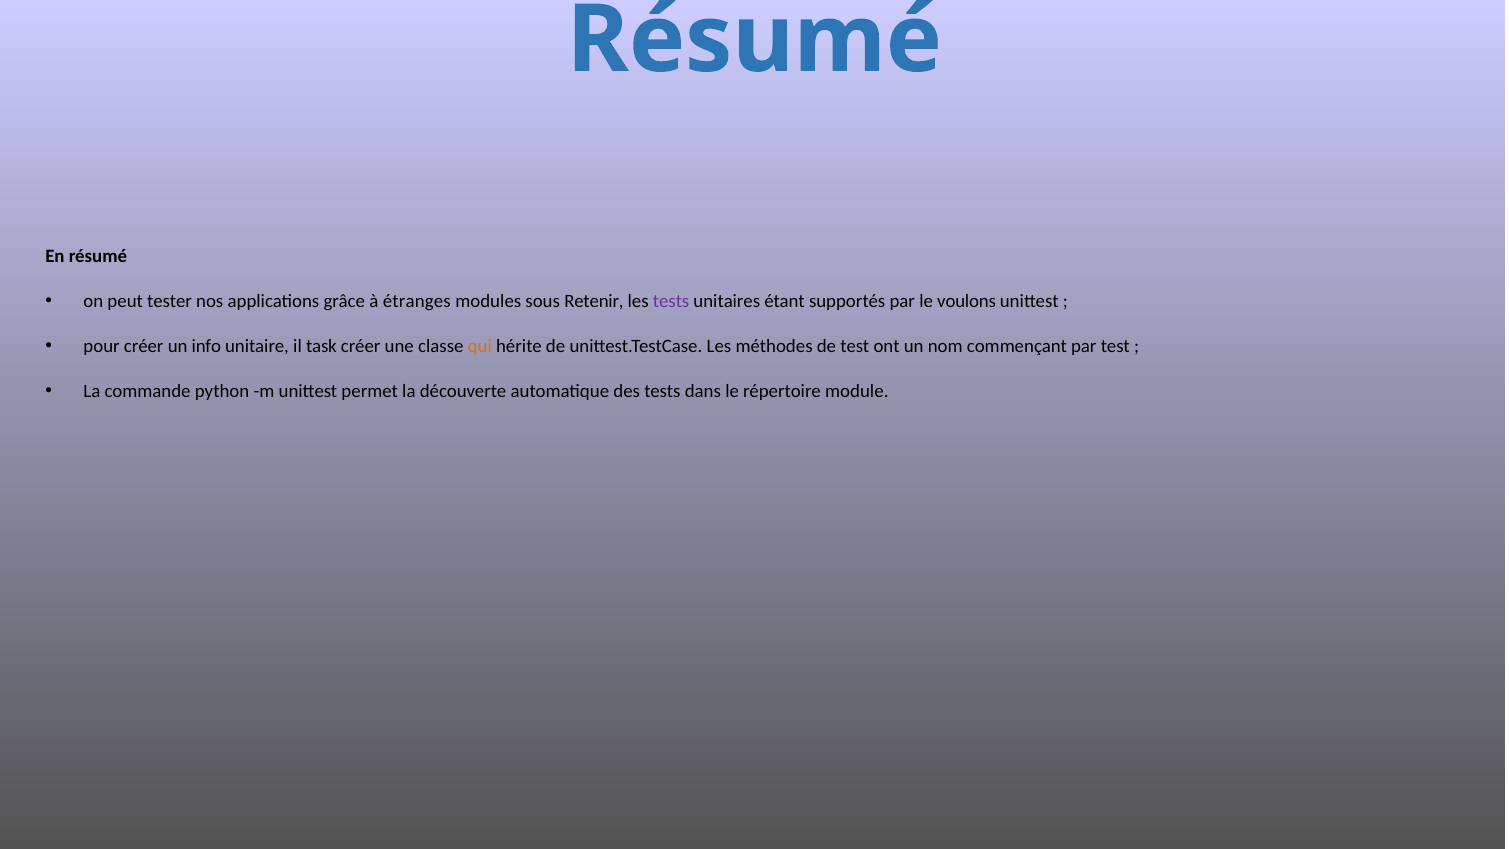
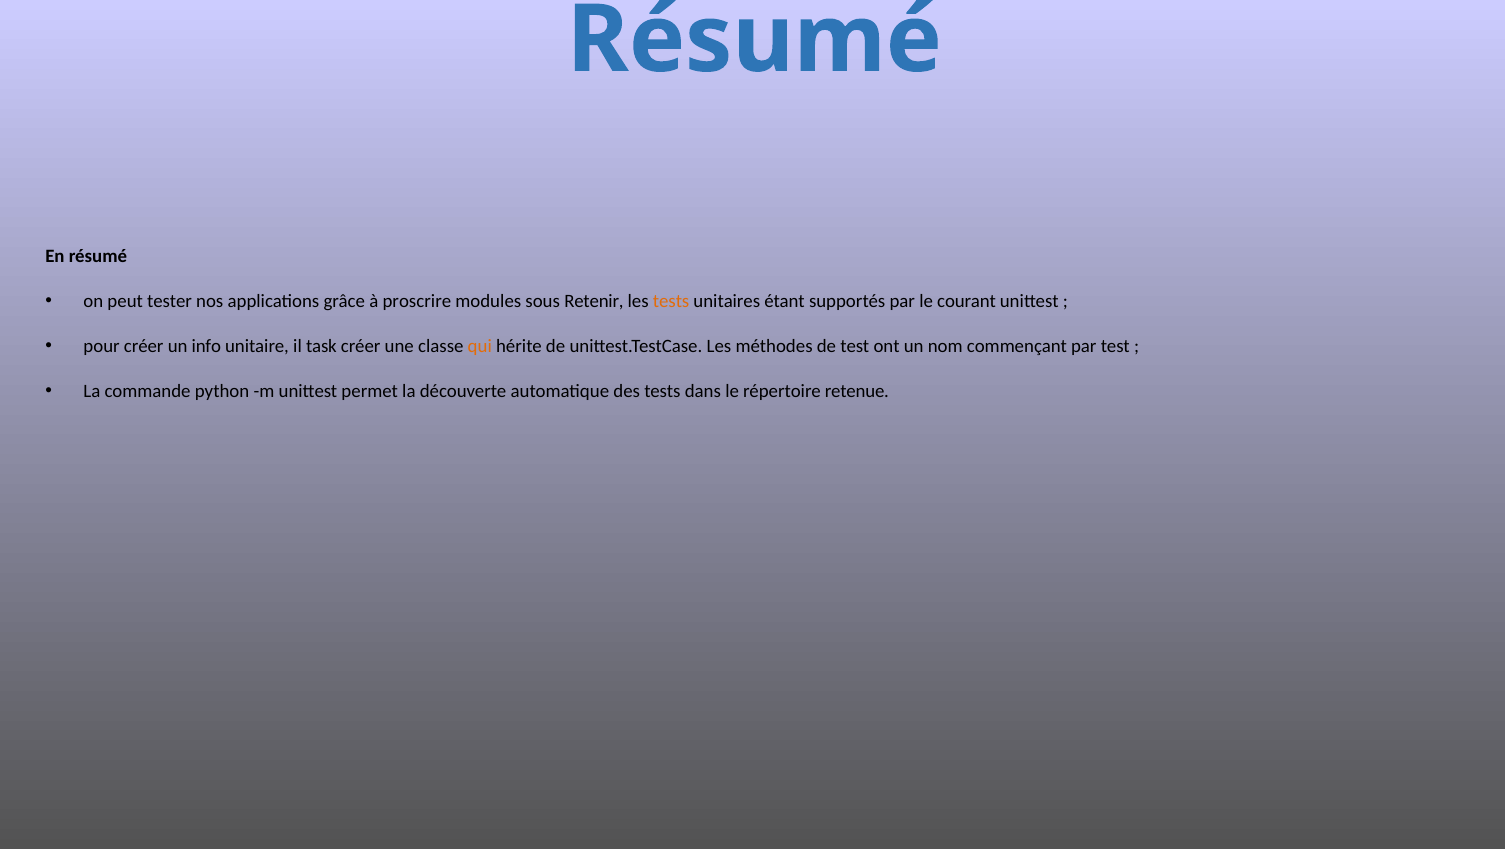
étranges: étranges -> proscrire
tests at (671, 301) colour: purple -> orange
voulons: voulons -> courant
module: module -> retenue
